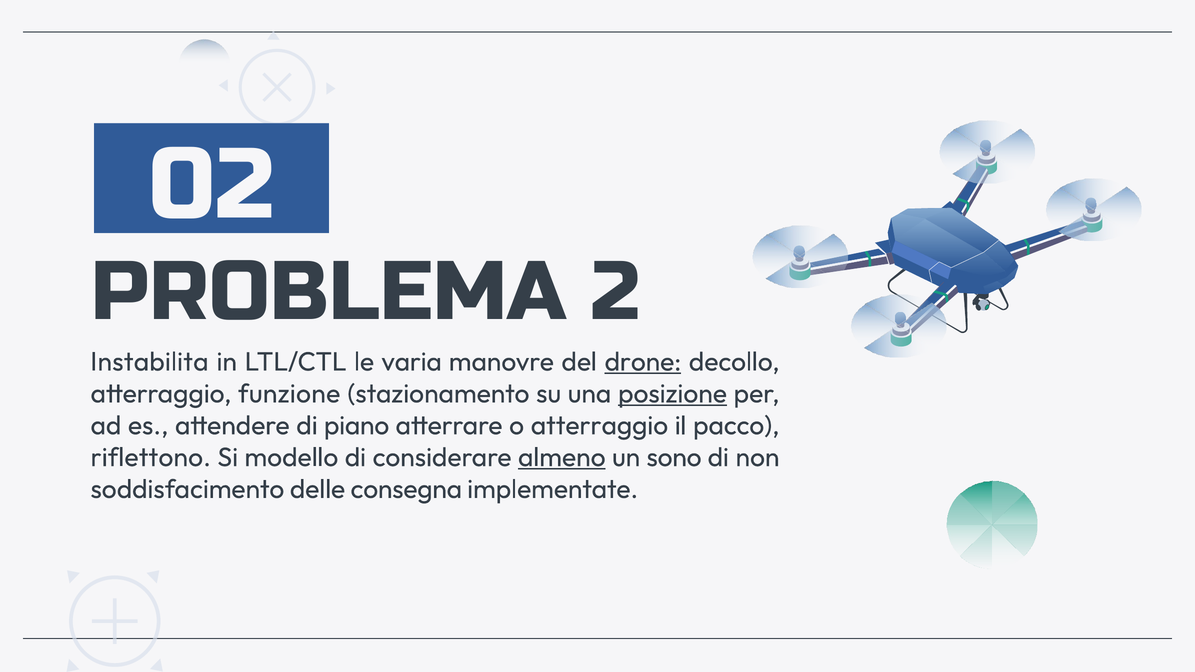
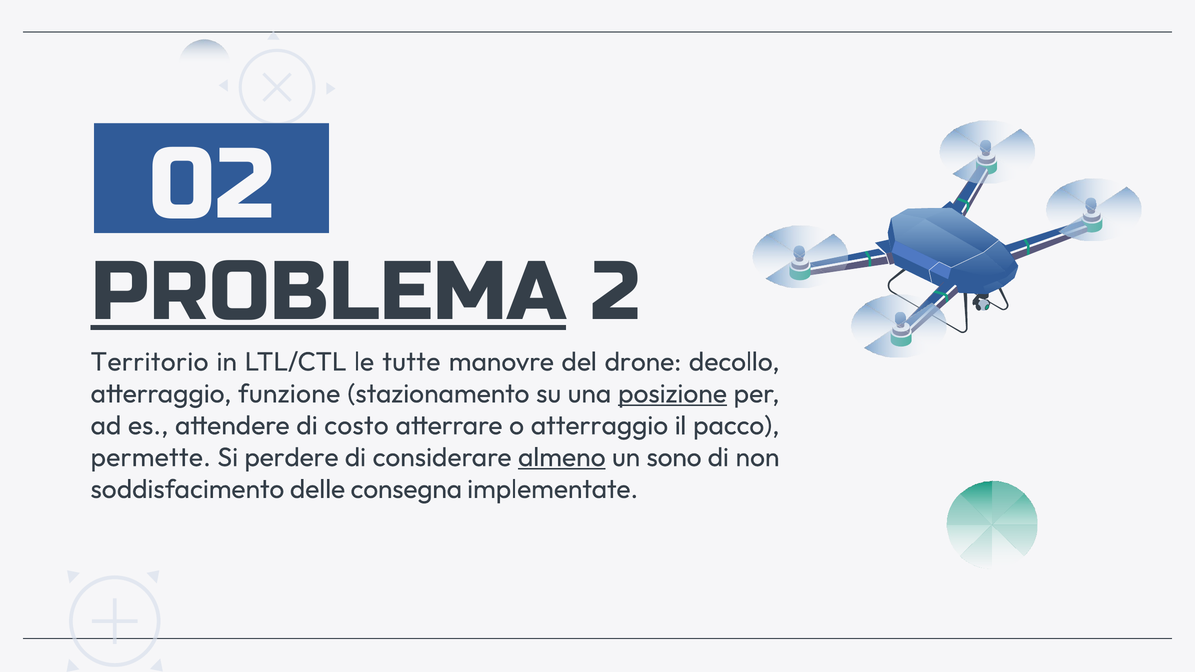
PROBLEMA underline: none -> present
Instabilita: Instabilita -> Territorio
varia: varia -> tutte
drone underline: present -> none
piano: piano -> costo
riflettono: riflettono -> permette
modello: modello -> perdere
